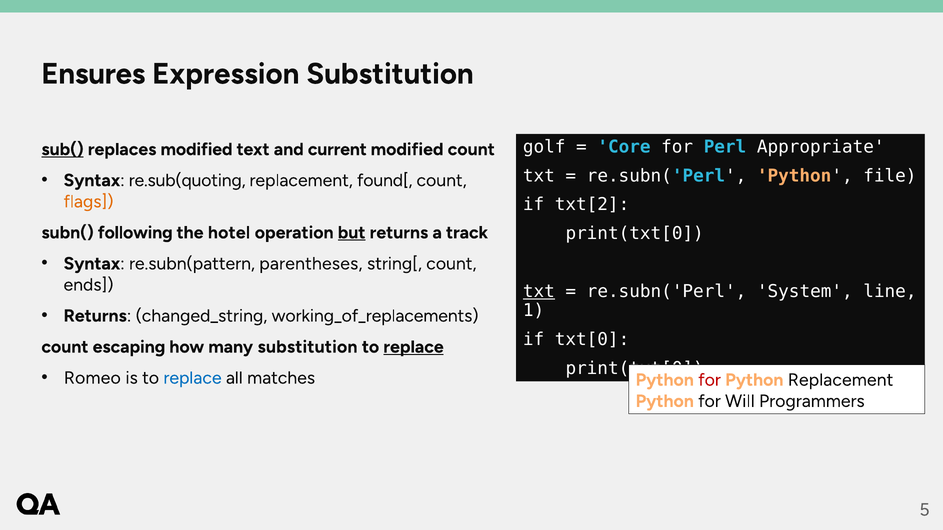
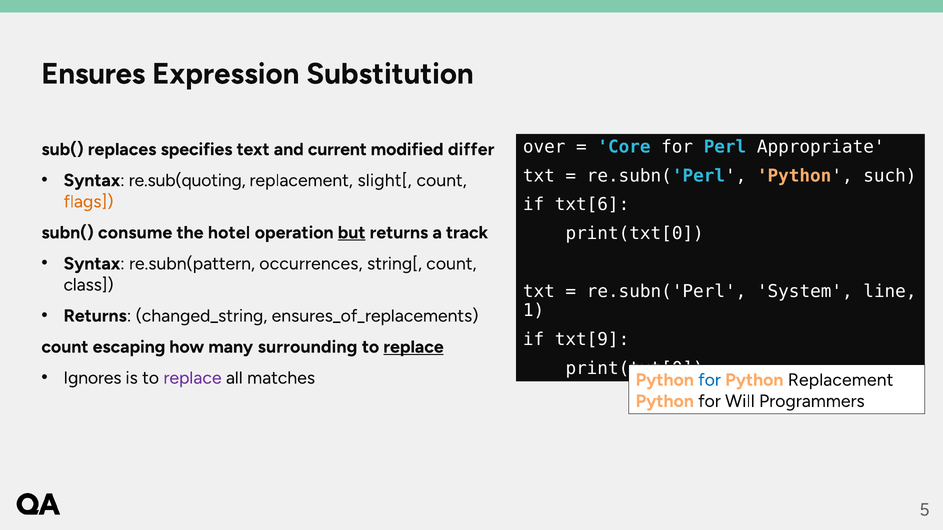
golf: golf -> over
sub( underline: present -> none
replaces modified: modified -> specifies
modified count: count -> differ
file: file -> such
found[: found[ -> slight[
txt[2: txt[2 -> txt[6
following: following -> consume
parentheses: parentheses -> occurrences
ends: ends -> class
txt at (539, 292) underline: present -> none
working_of_replacements: working_of_replacements -> ensures_of_replacements
txt[0: txt[0 -> txt[9
many substitution: substitution -> surrounding
Romeo: Romeo -> Ignores
replace at (192, 378) colour: blue -> purple
for at (710, 380) colour: red -> blue
